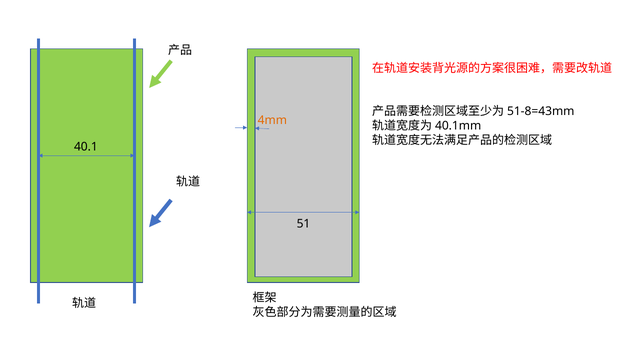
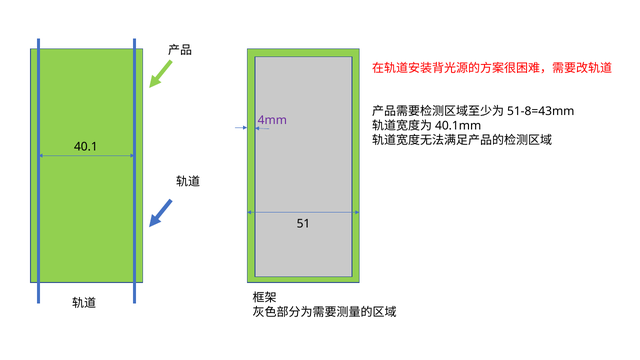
4mm colour: orange -> purple
